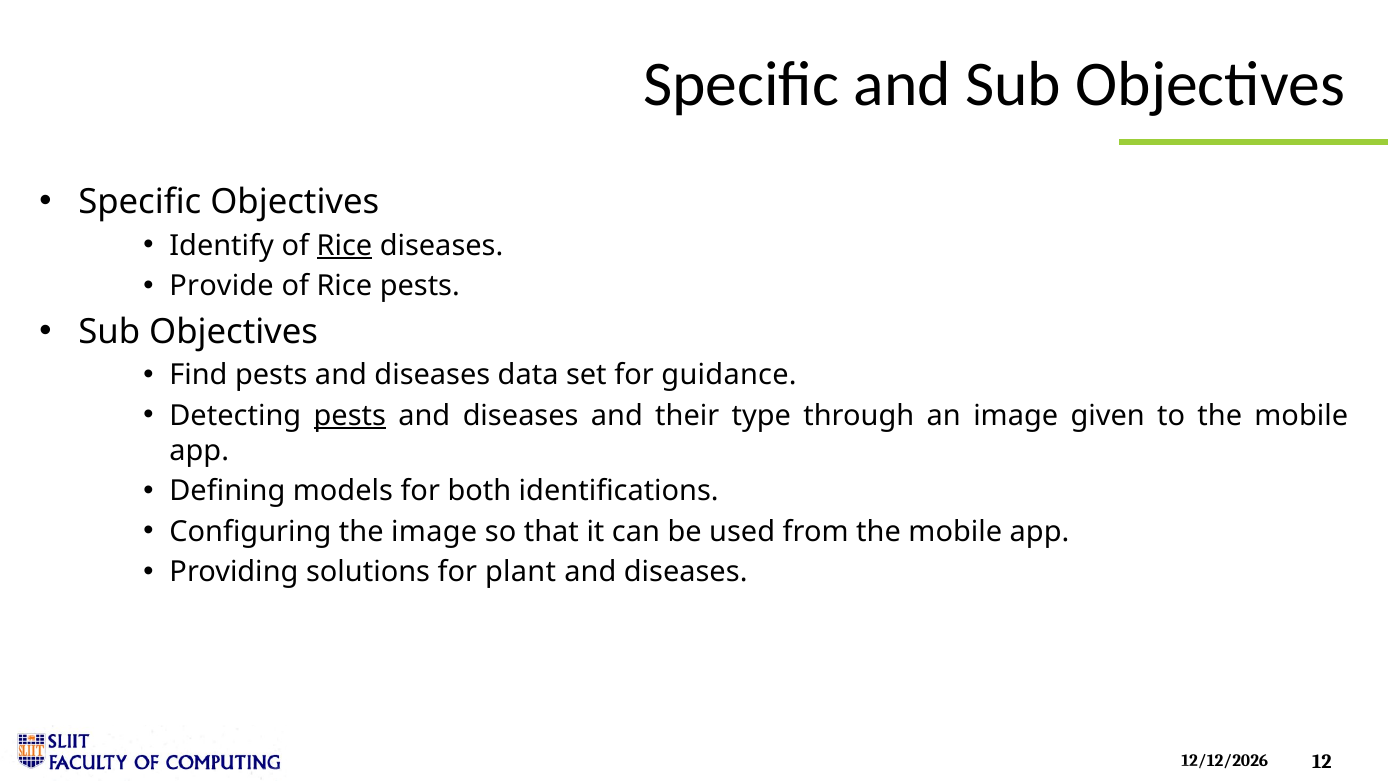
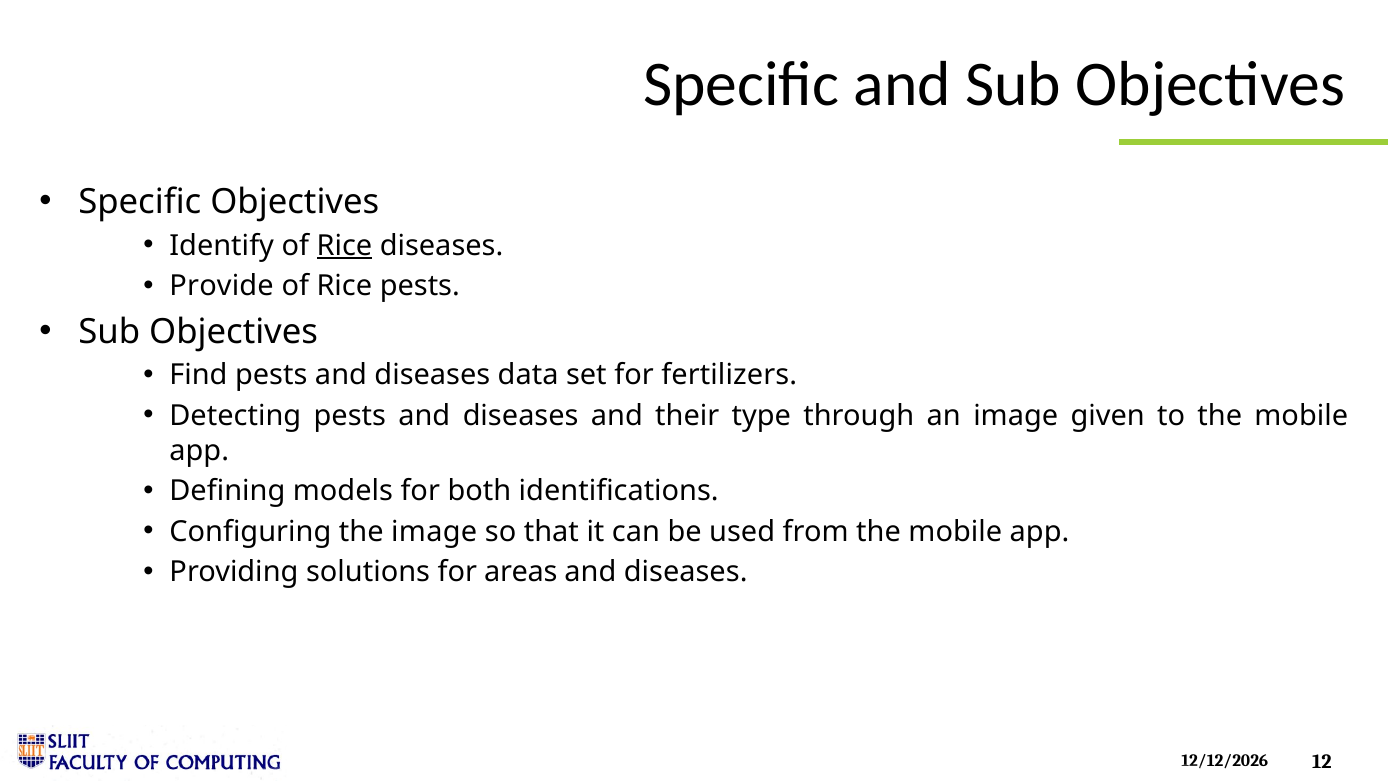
guidance: guidance -> fertilizers
pests at (350, 416) underline: present -> none
plant: plant -> areas
